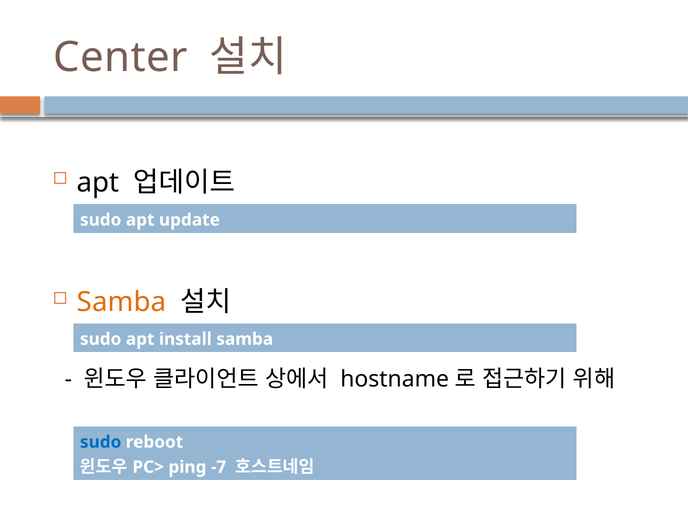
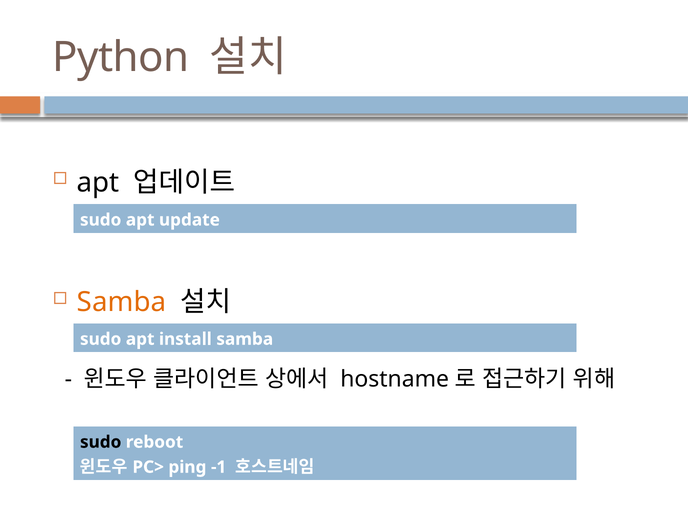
Center: Center -> Python
sudo at (101, 442) colour: blue -> black
-7: -7 -> -1
